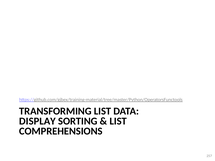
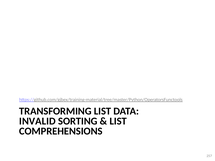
DISPLAY: DISPLAY -> INVALID
